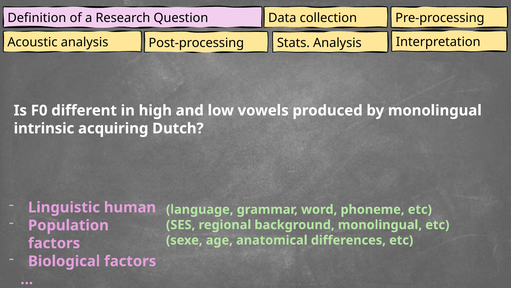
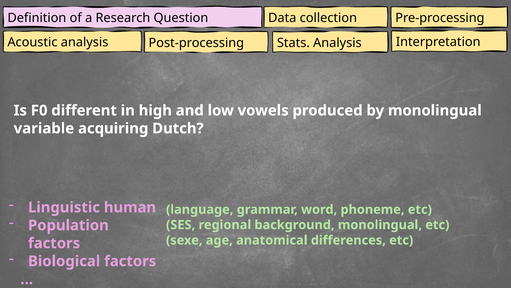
intrinsic: intrinsic -> variable
